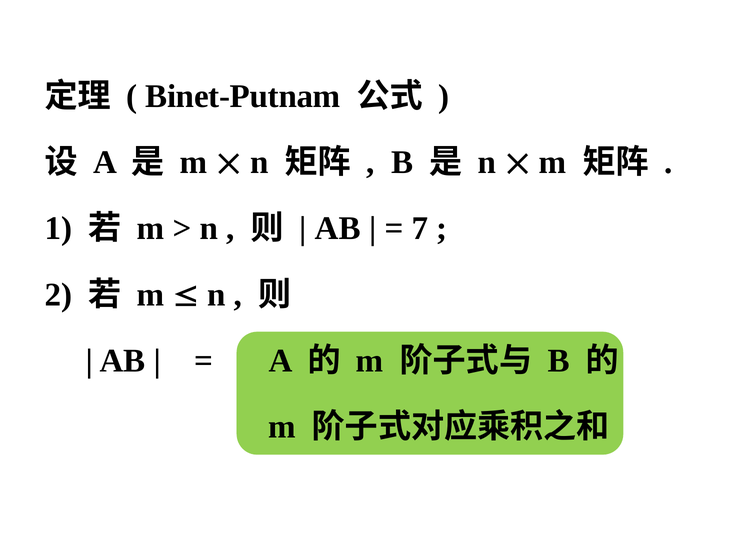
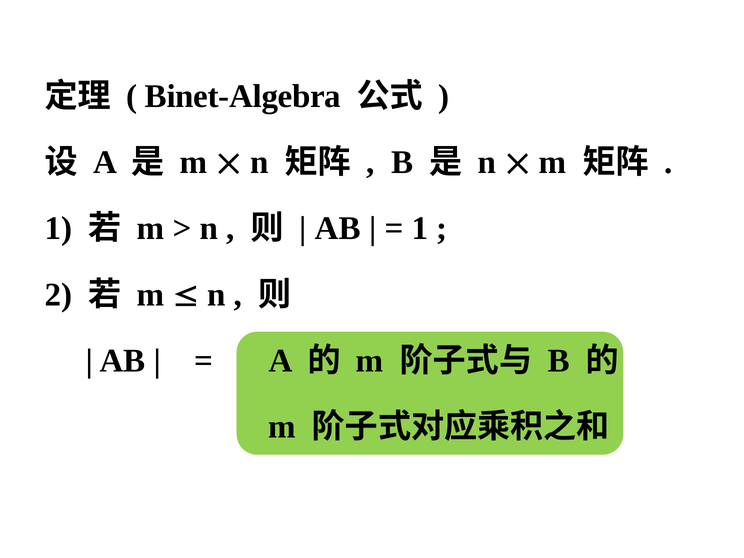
Binet-Putnam: Binet-Putnam -> Binet-Algebra
7 at (420, 228): 7 -> 1
